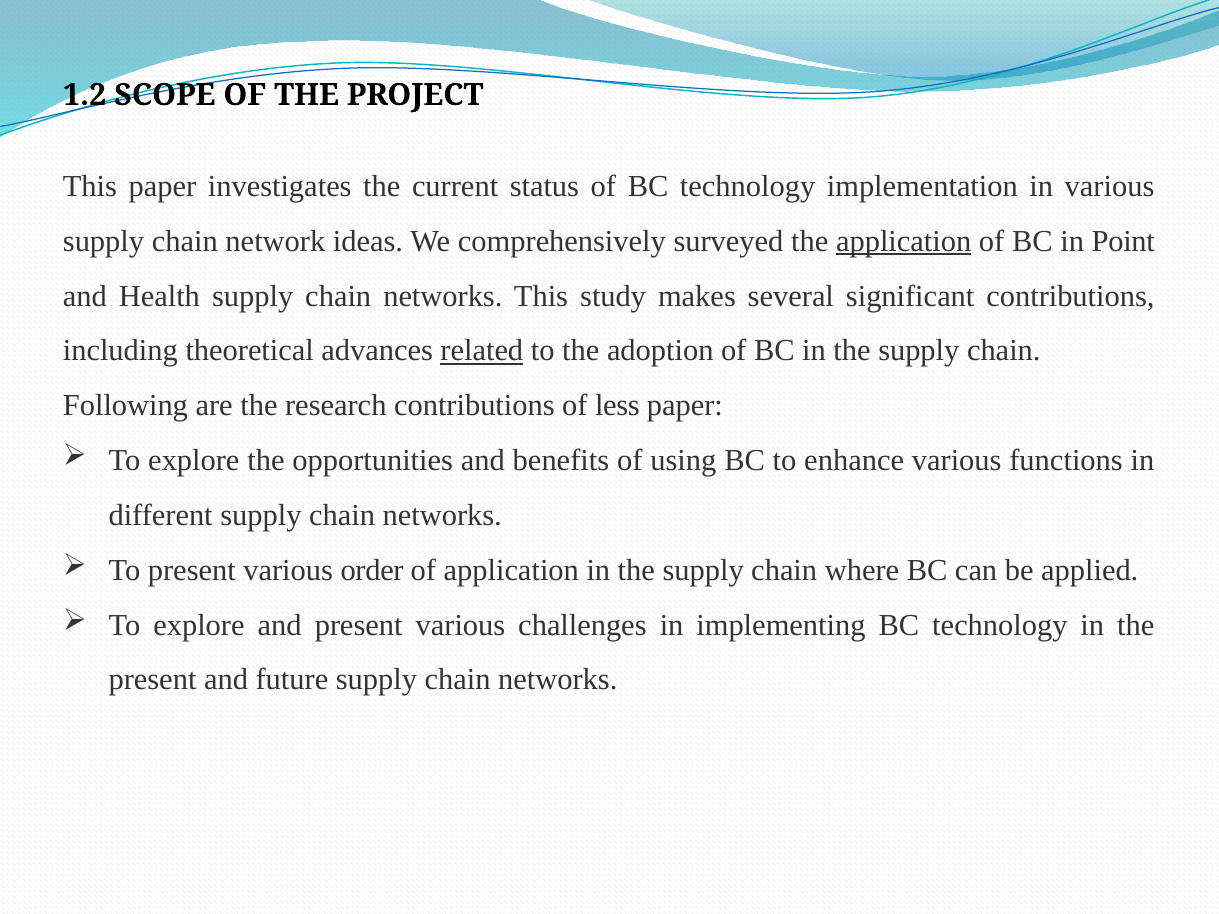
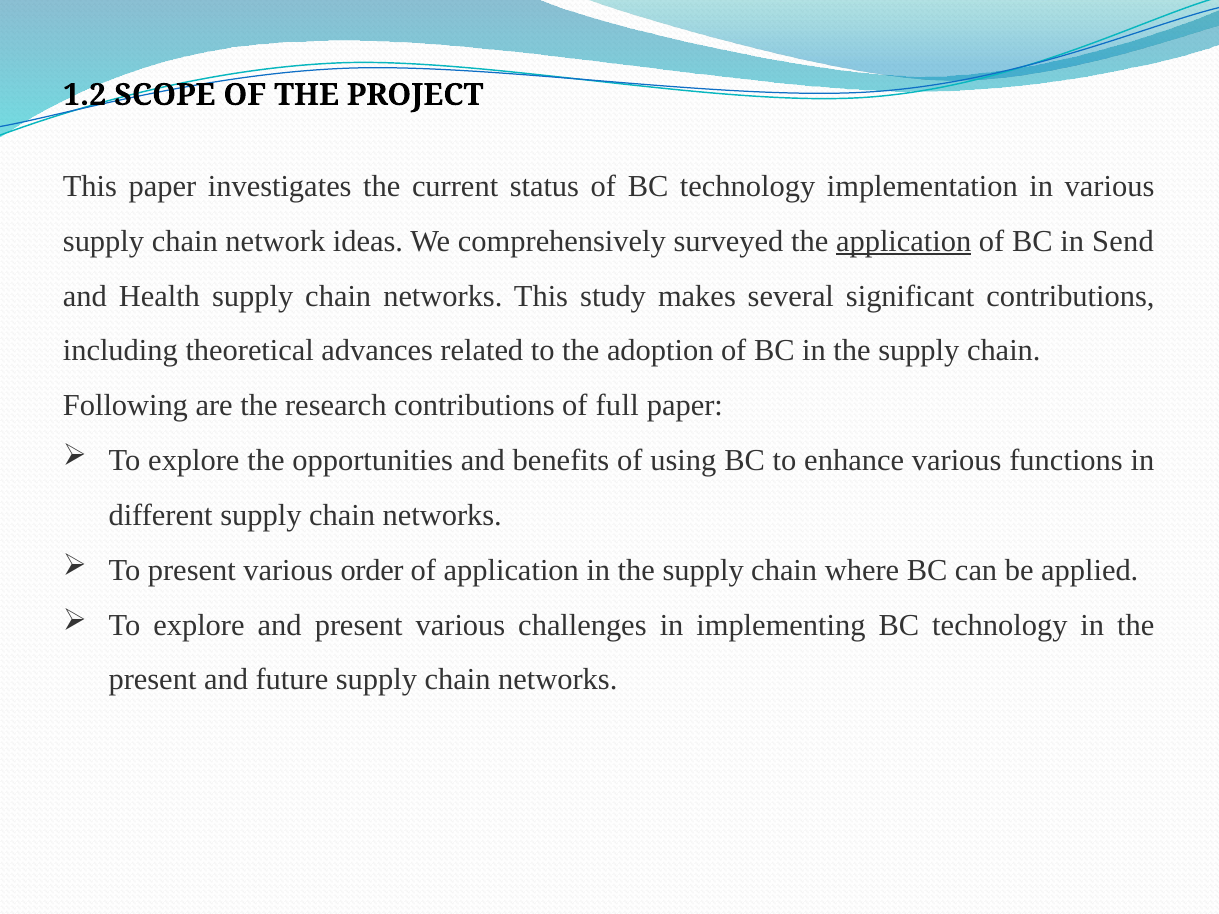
Point: Point -> Send
related underline: present -> none
less: less -> full
